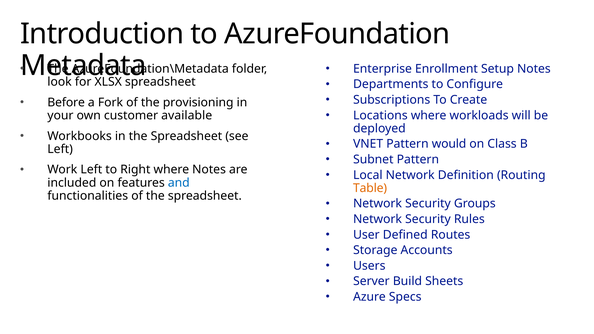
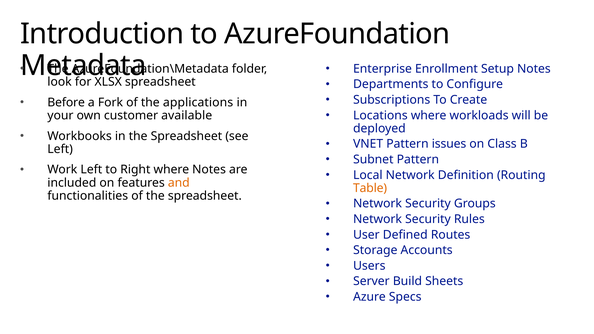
provisioning: provisioning -> applications
would: would -> issues
and colour: blue -> orange
